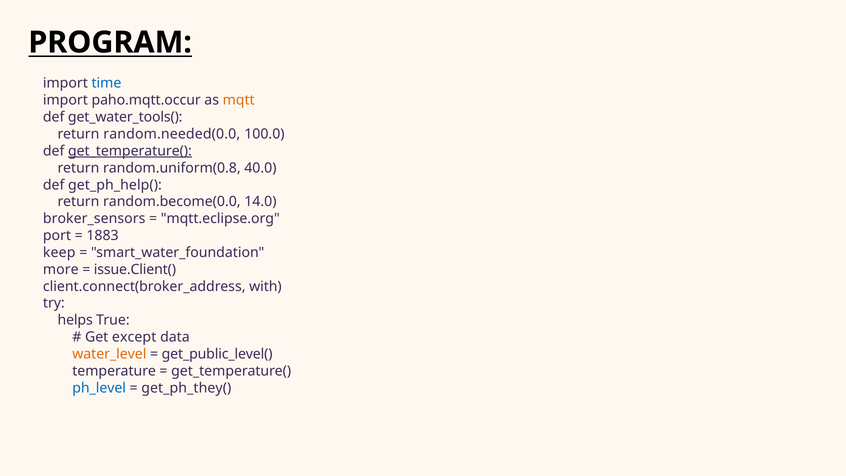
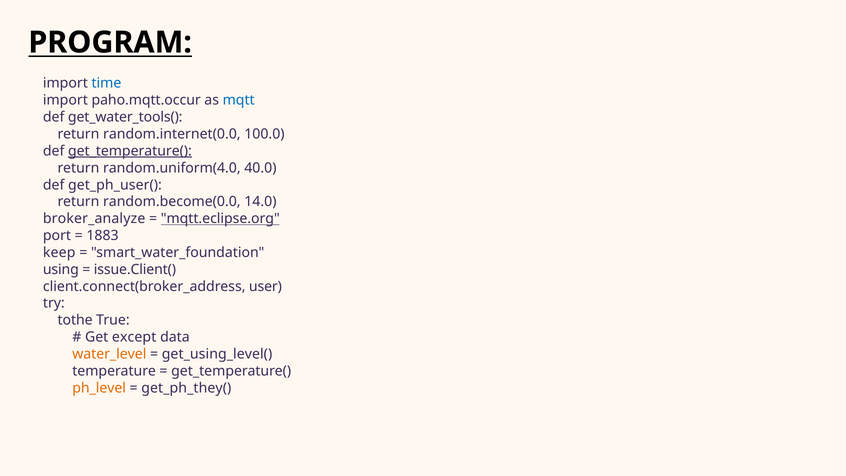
mqtt colour: orange -> blue
random.needed(0.0: random.needed(0.0 -> random.internet(0.0
random.uniform(0.8: random.uniform(0.8 -> random.uniform(4.0
get_ph_help(: get_ph_help( -> get_ph_user(
broker_sensors: broker_sensors -> broker_analyze
mqtt.eclipse.org underline: none -> present
more: more -> using
with: with -> user
helps: helps -> tothe
get_public_level(: get_public_level( -> get_using_level(
ph_level colour: blue -> orange
